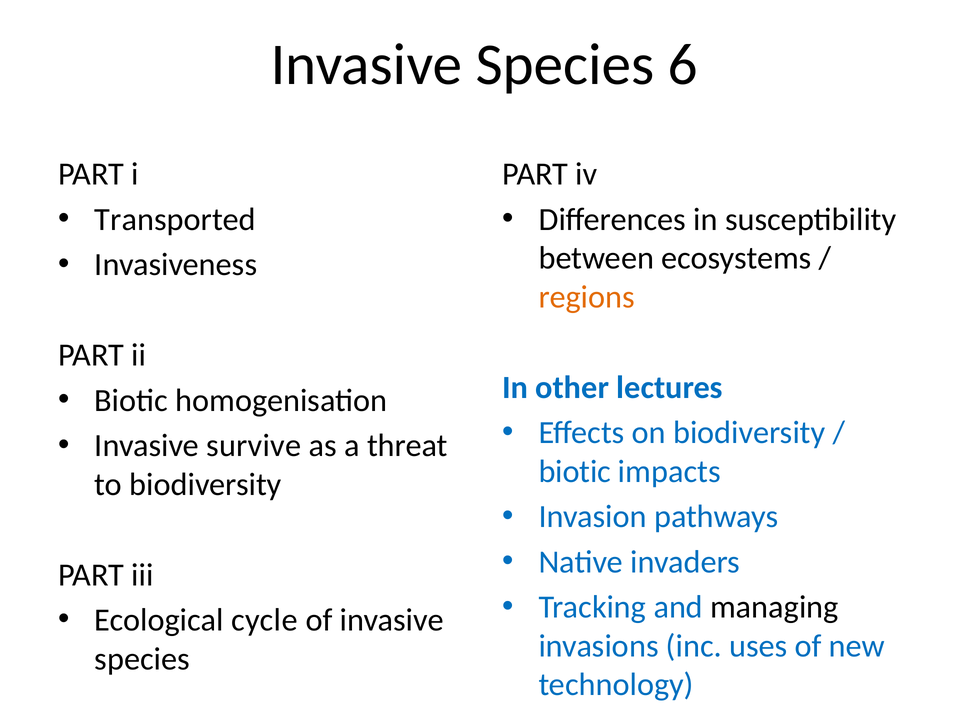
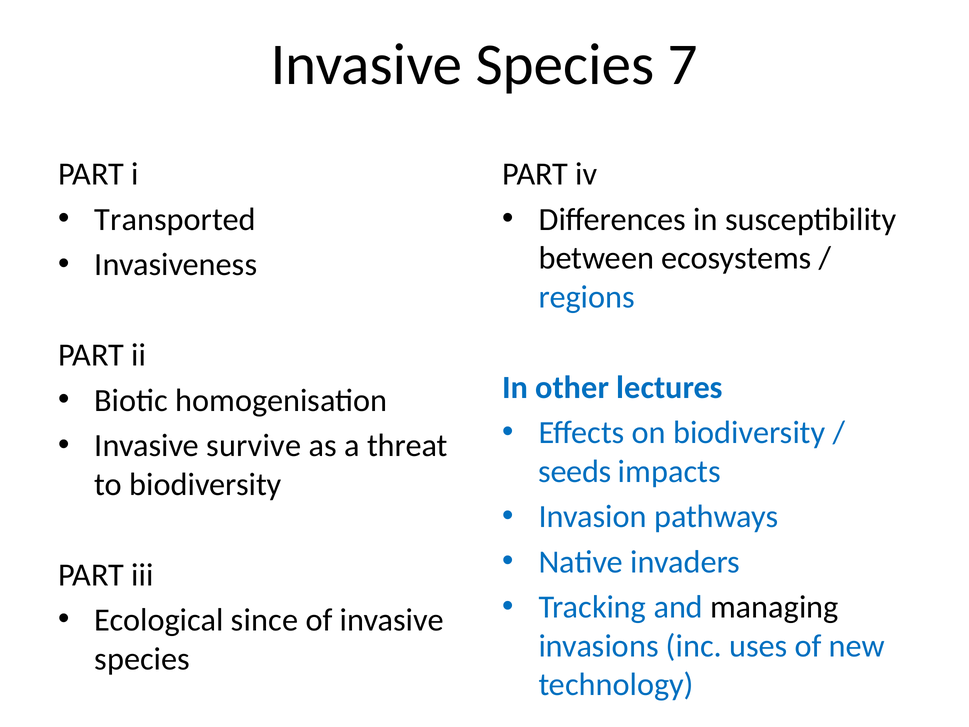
6: 6 -> 7
regions colour: orange -> blue
biotic at (575, 471): biotic -> seeds
cycle: cycle -> since
